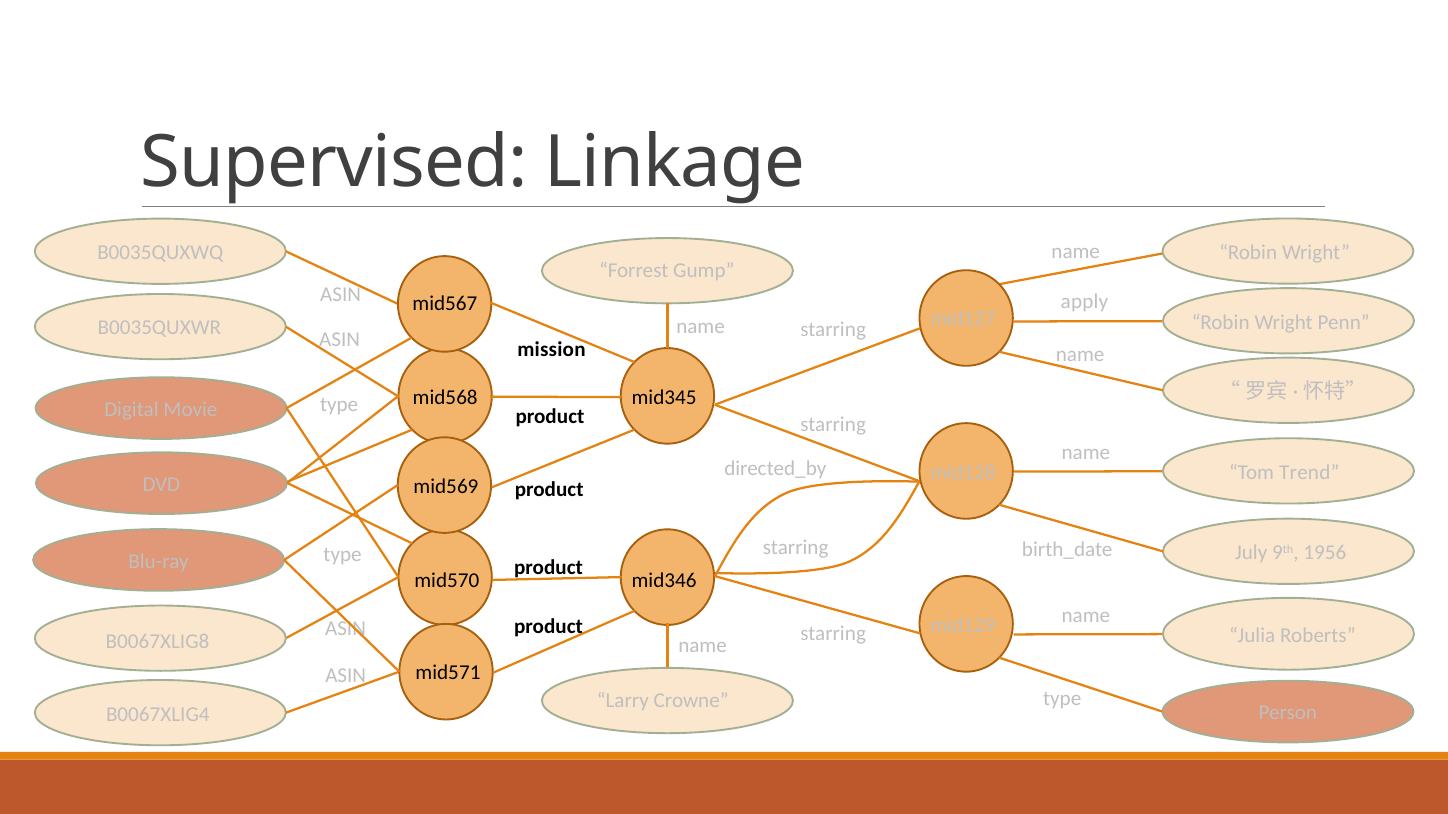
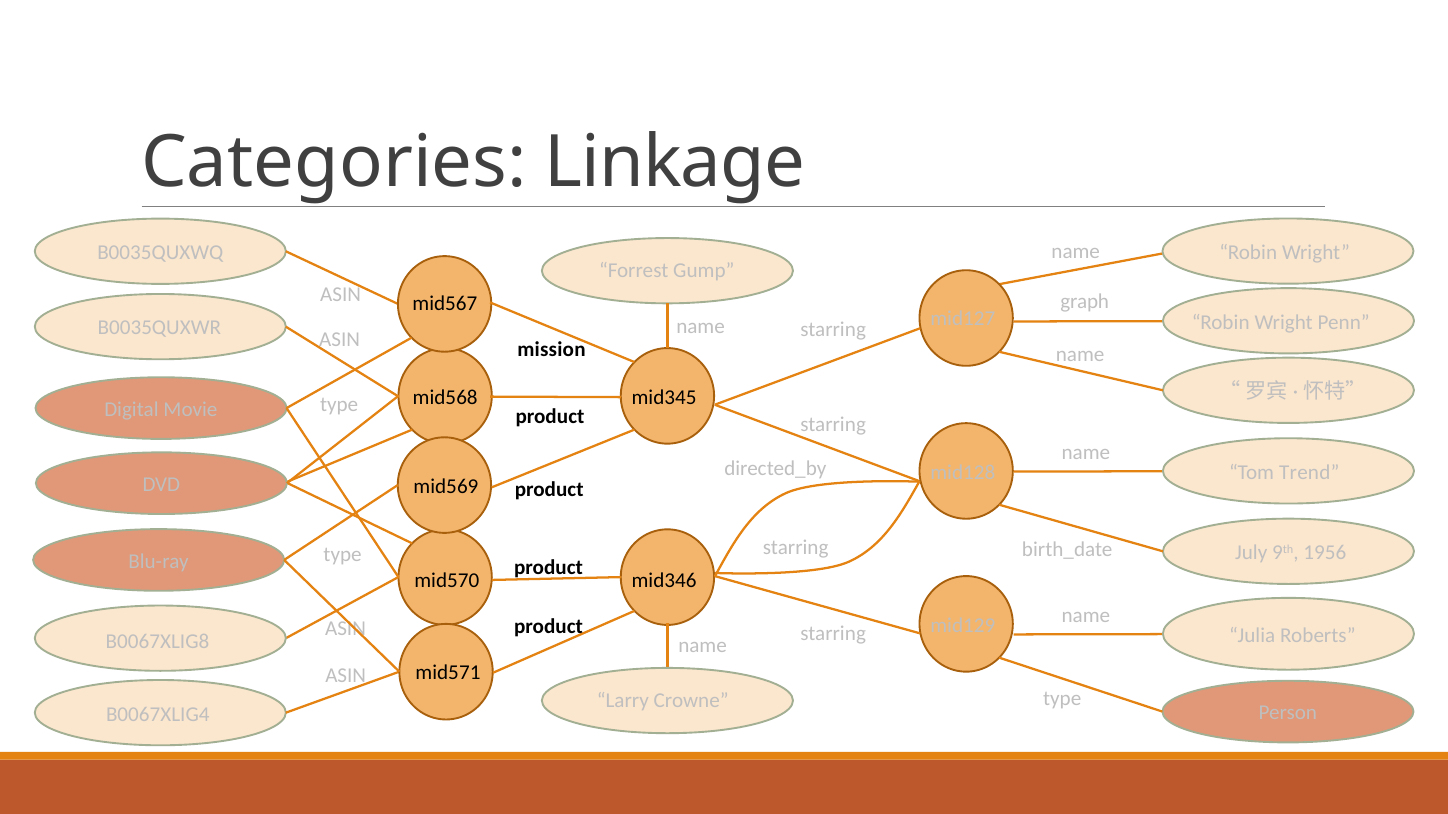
Supervised: Supervised -> Categories
apply: apply -> graph
